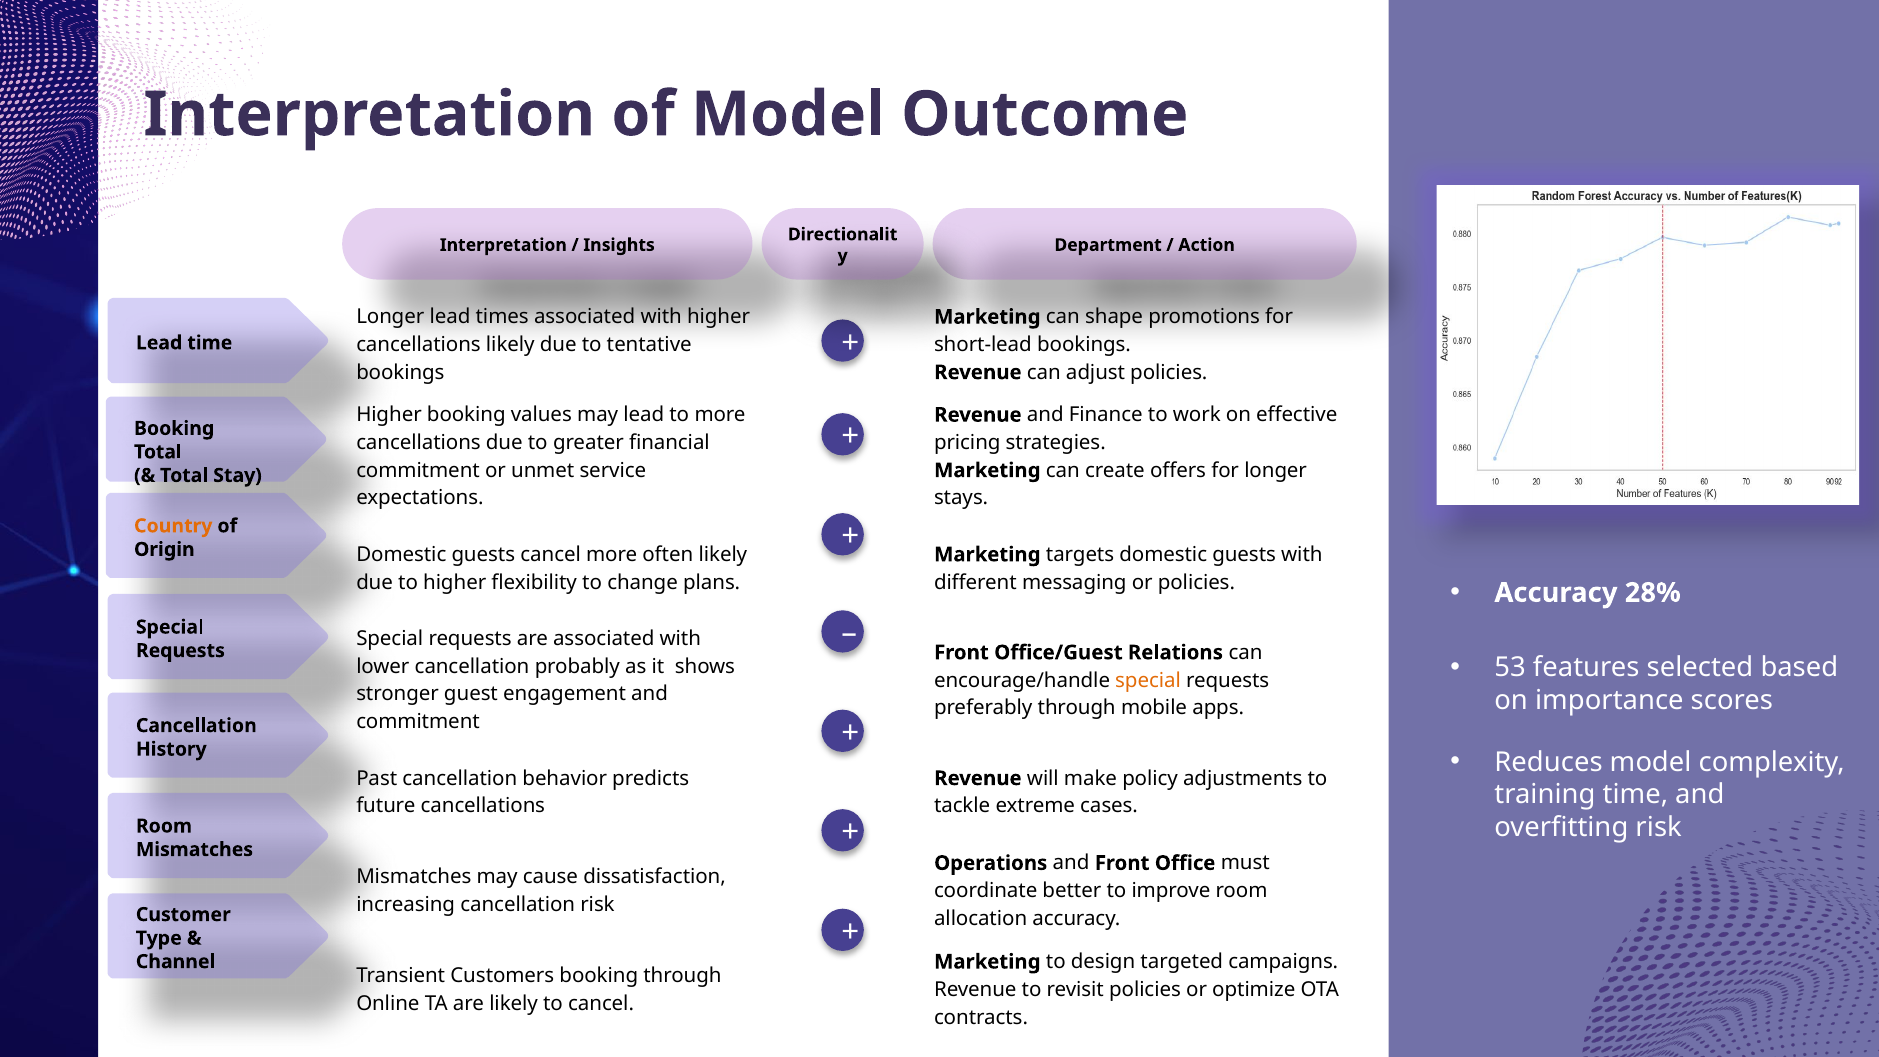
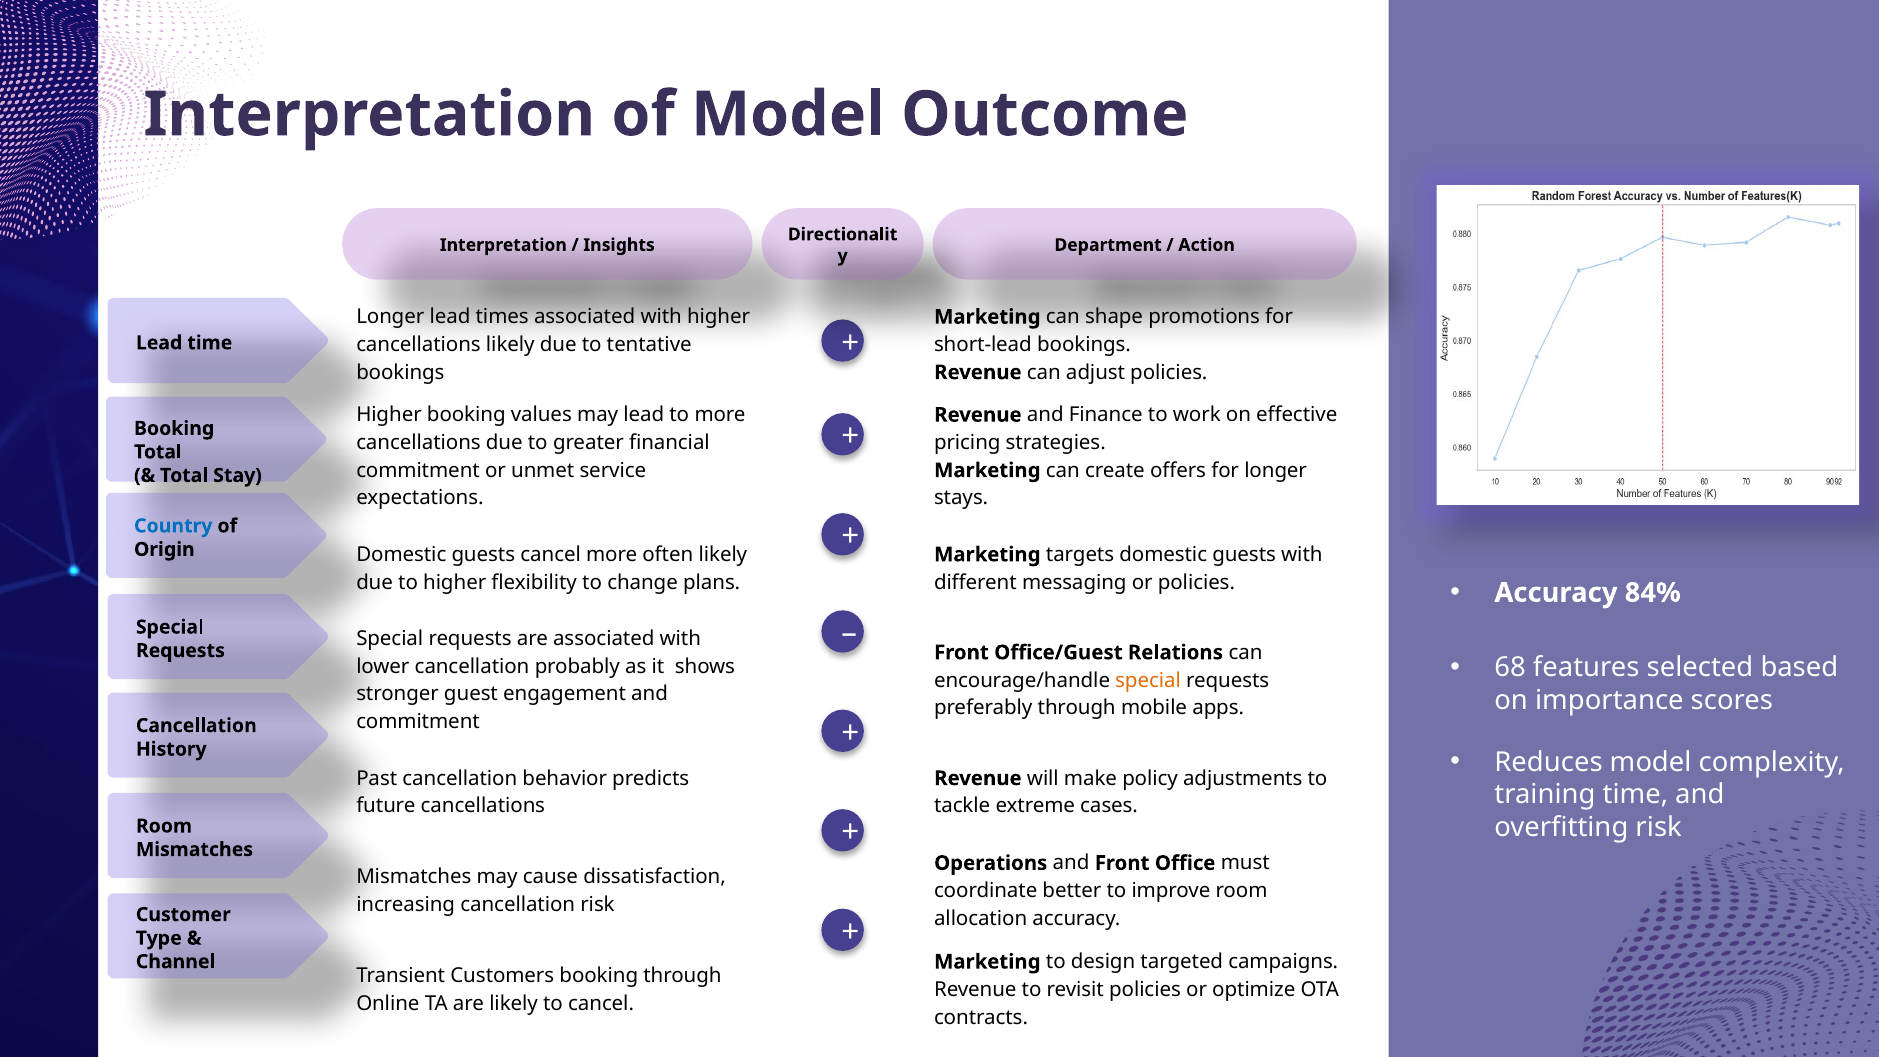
Country colour: orange -> blue
28%: 28% -> 84%
53: 53 -> 68
